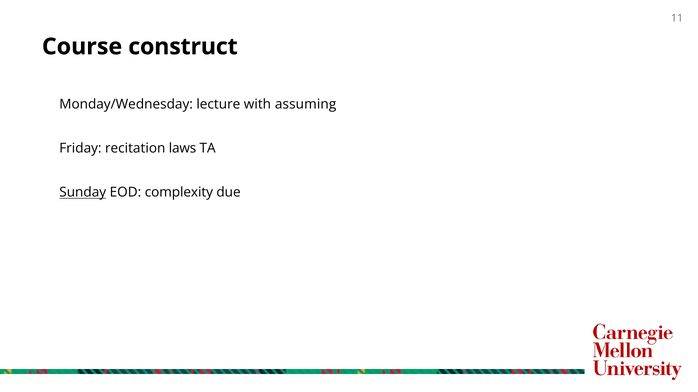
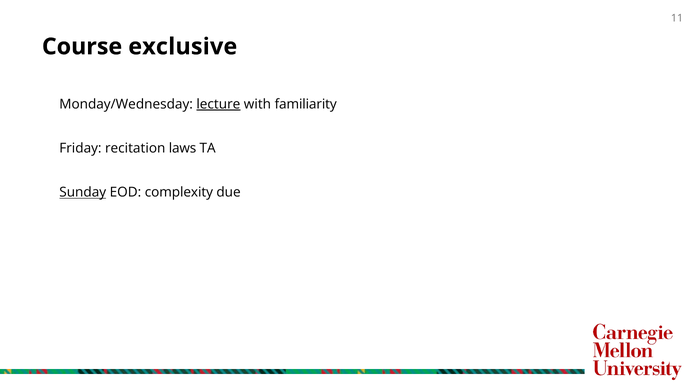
construct: construct -> exclusive
lecture underline: none -> present
assuming: assuming -> familiarity
